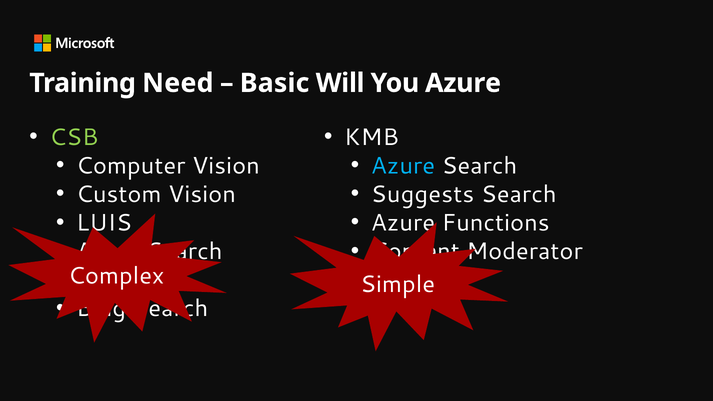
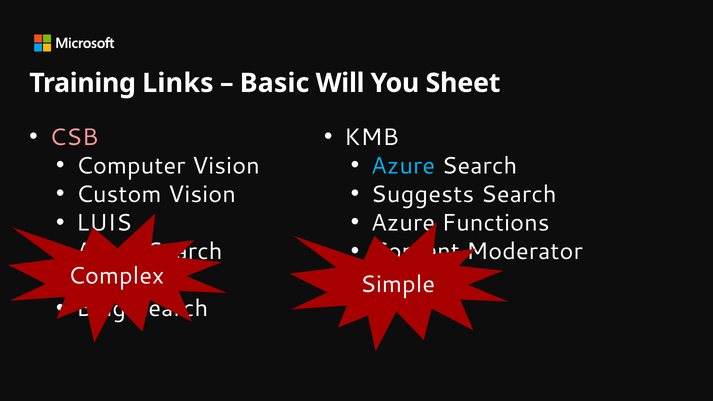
Need: Need -> Links
You Azure: Azure -> Sheet
CSB colour: light green -> pink
